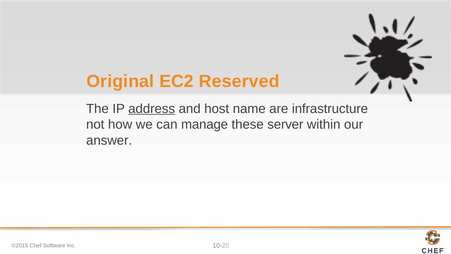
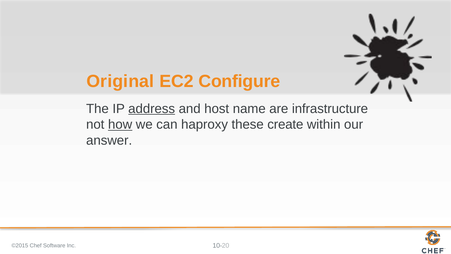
Reserved: Reserved -> Configure
how underline: none -> present
manage: manage -> haproxy
server: server -> create
